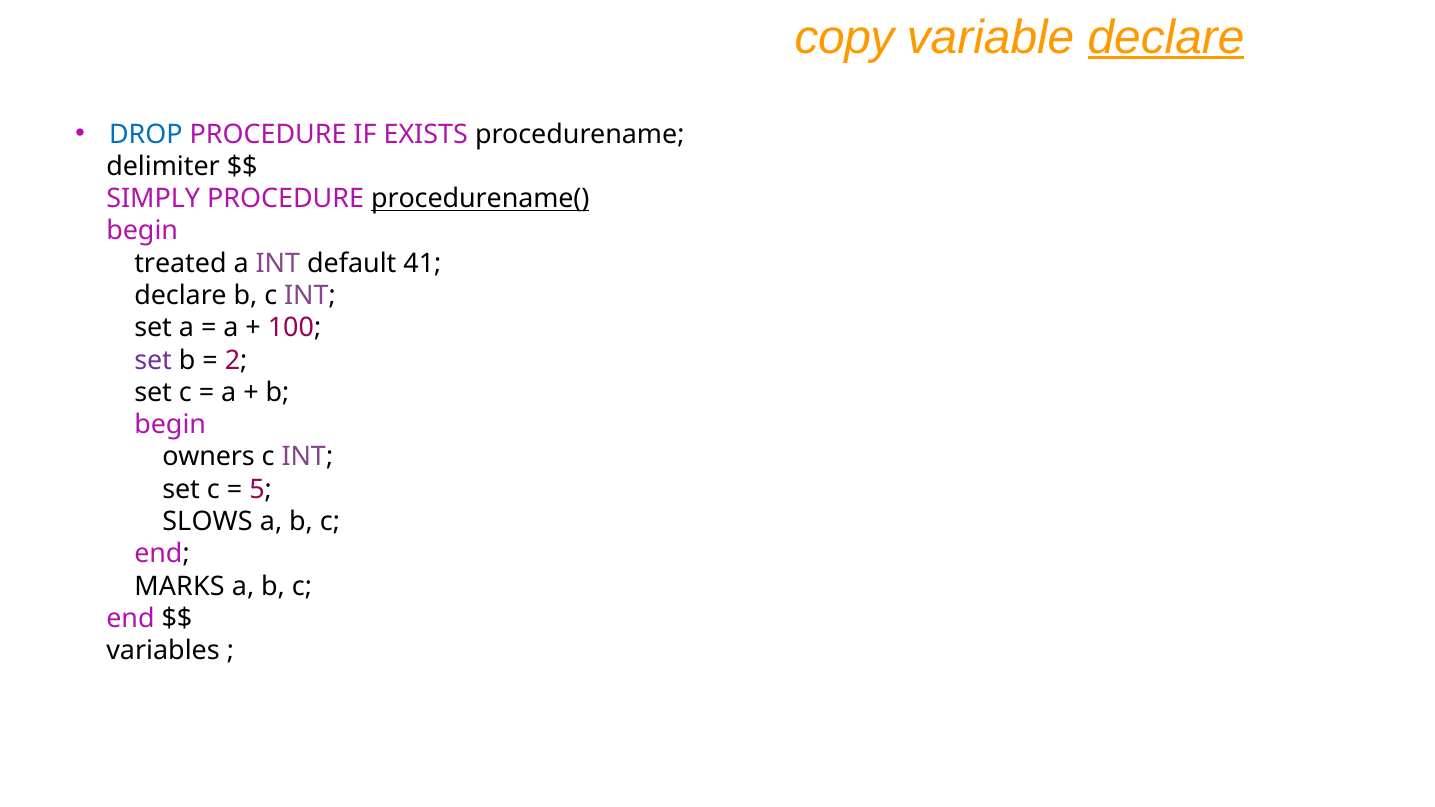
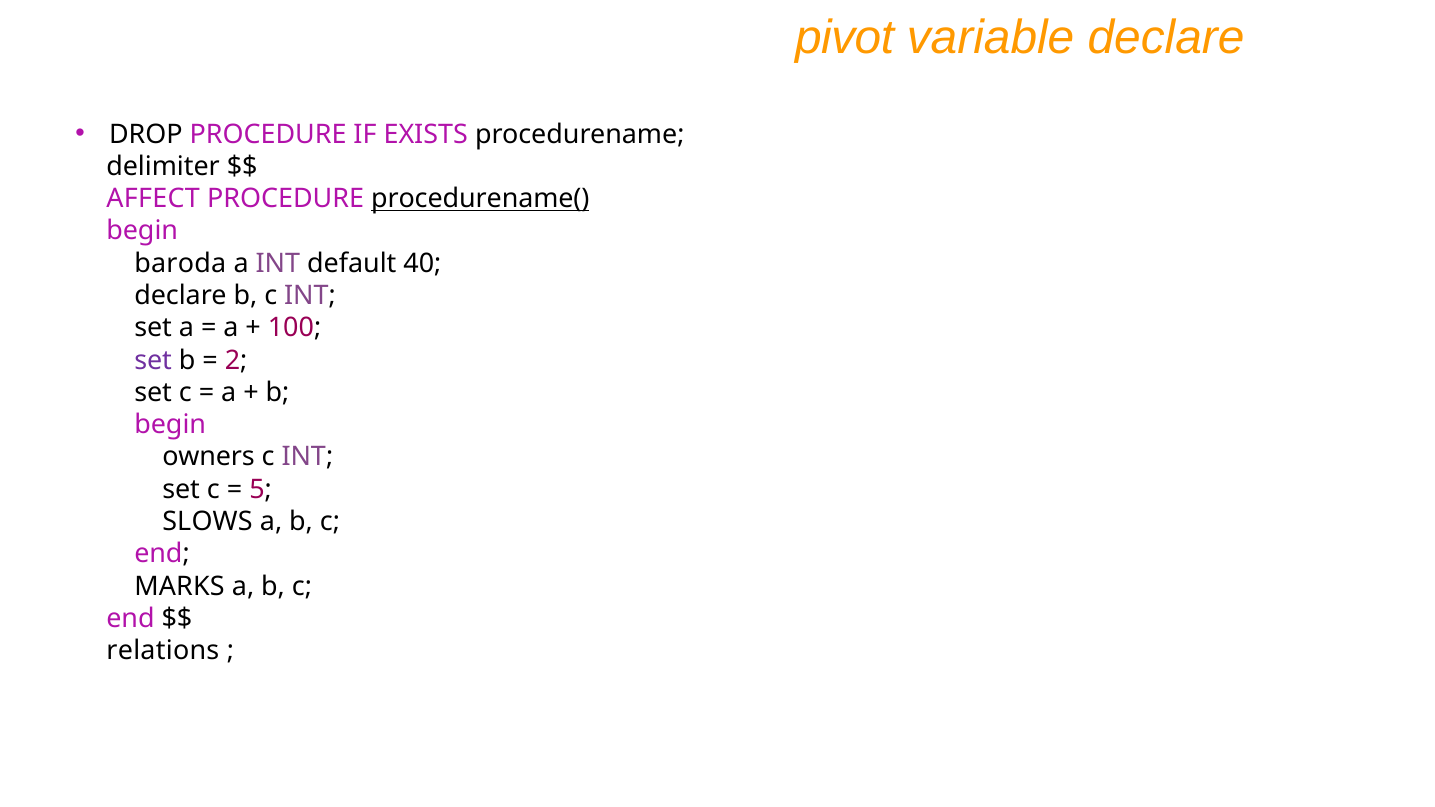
copy: copy -> pivot
declare at (1166, 37) underline: present -> none
DROP colour: blue -> black
SIMPLY: SIMPLY -> AFFECT
treated: treated -> baroda
41: 41 -> 40
variables: variables -> relations
